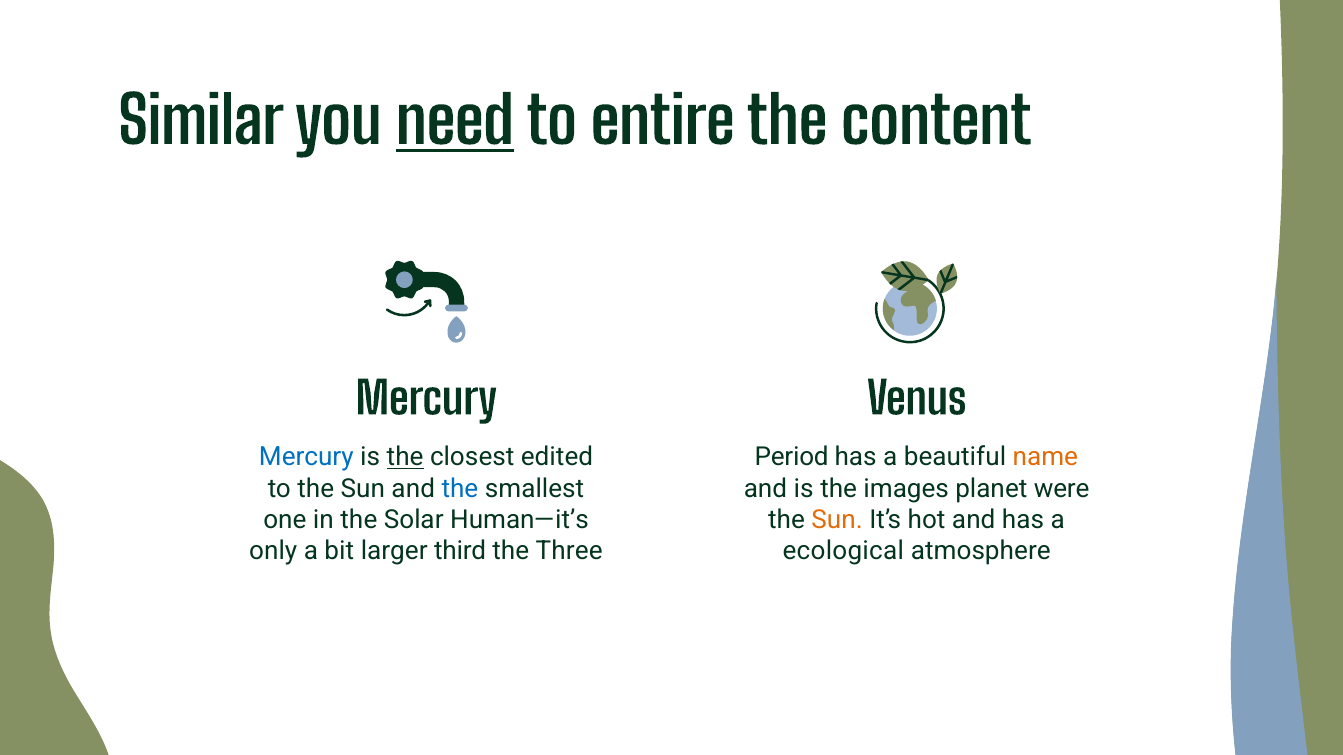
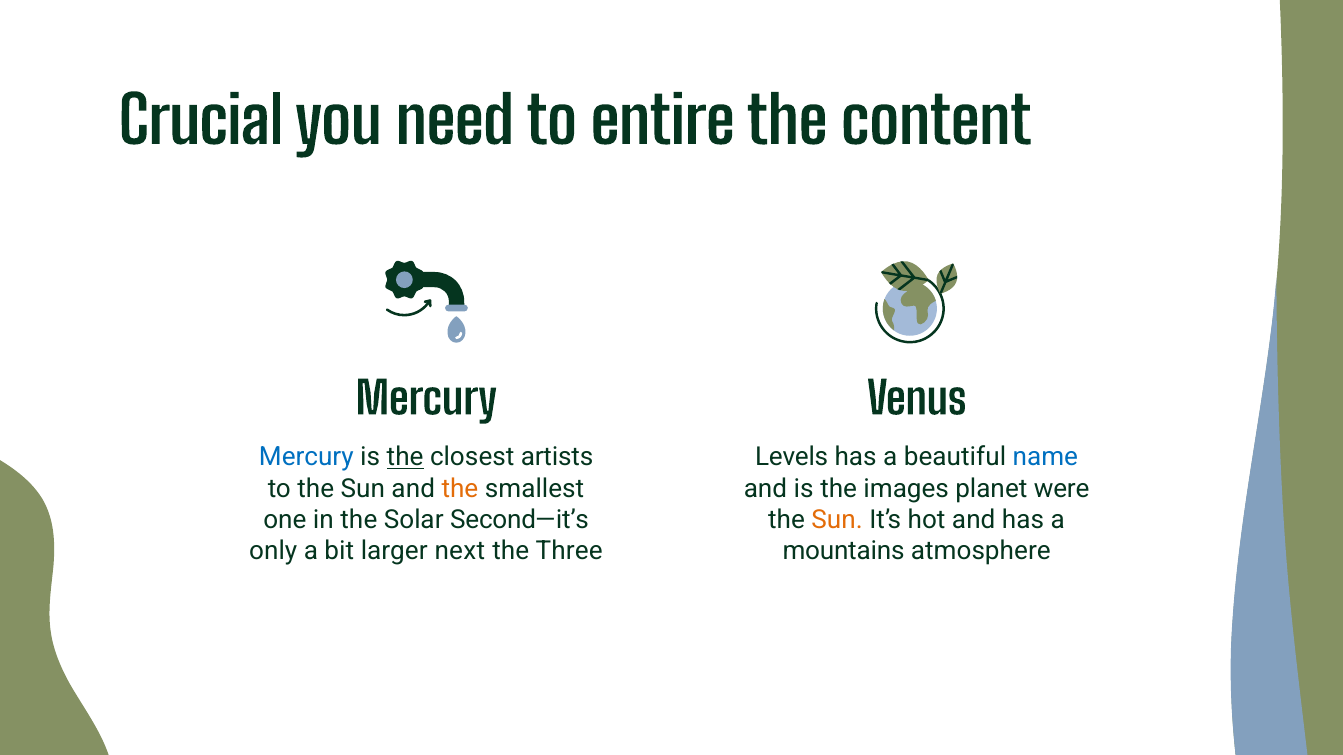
Similar: Similar -> Crucial
need underline: present -> none
edited: edited -> artists
Period: Period -> Levels
name colour: orange -> blue
the at (460, 489) colour: blue -> orange
Human—it’s: Human—it’s -> Second—it’s
third: third -> next
ecological: ecological -> mountains
